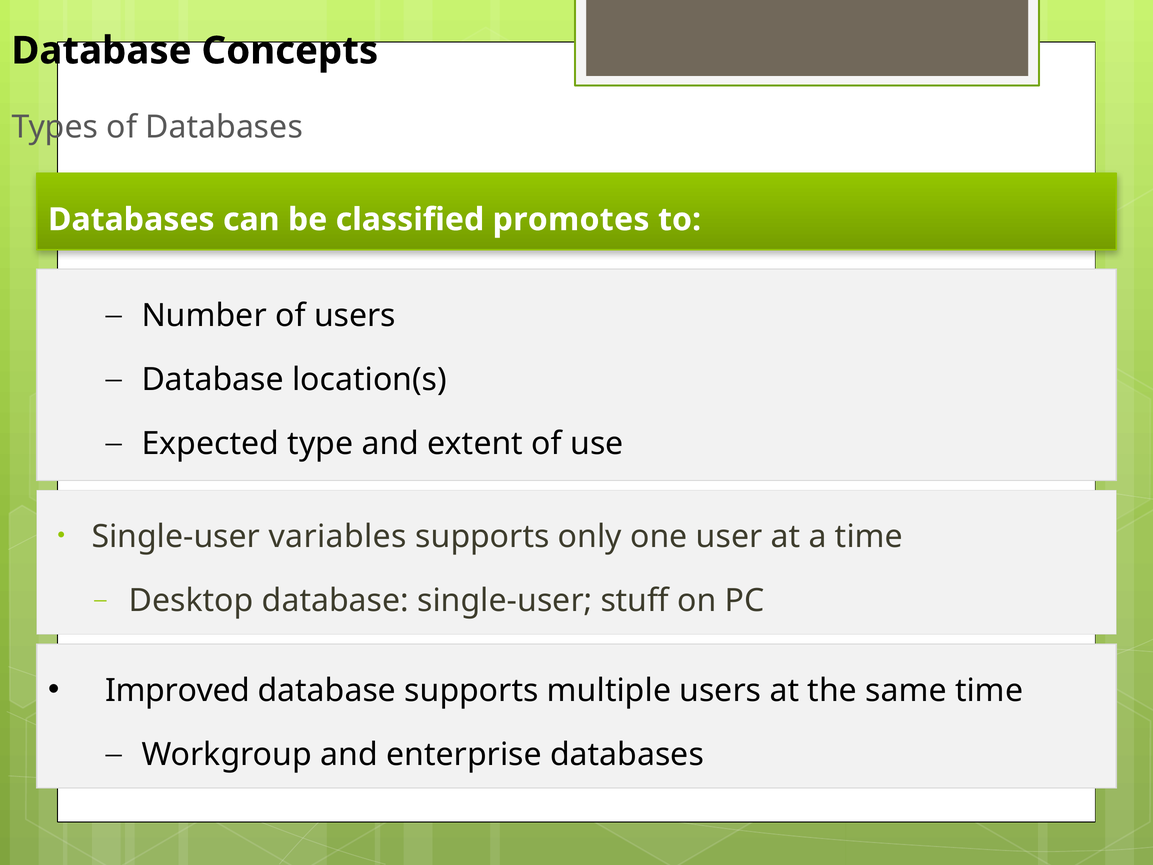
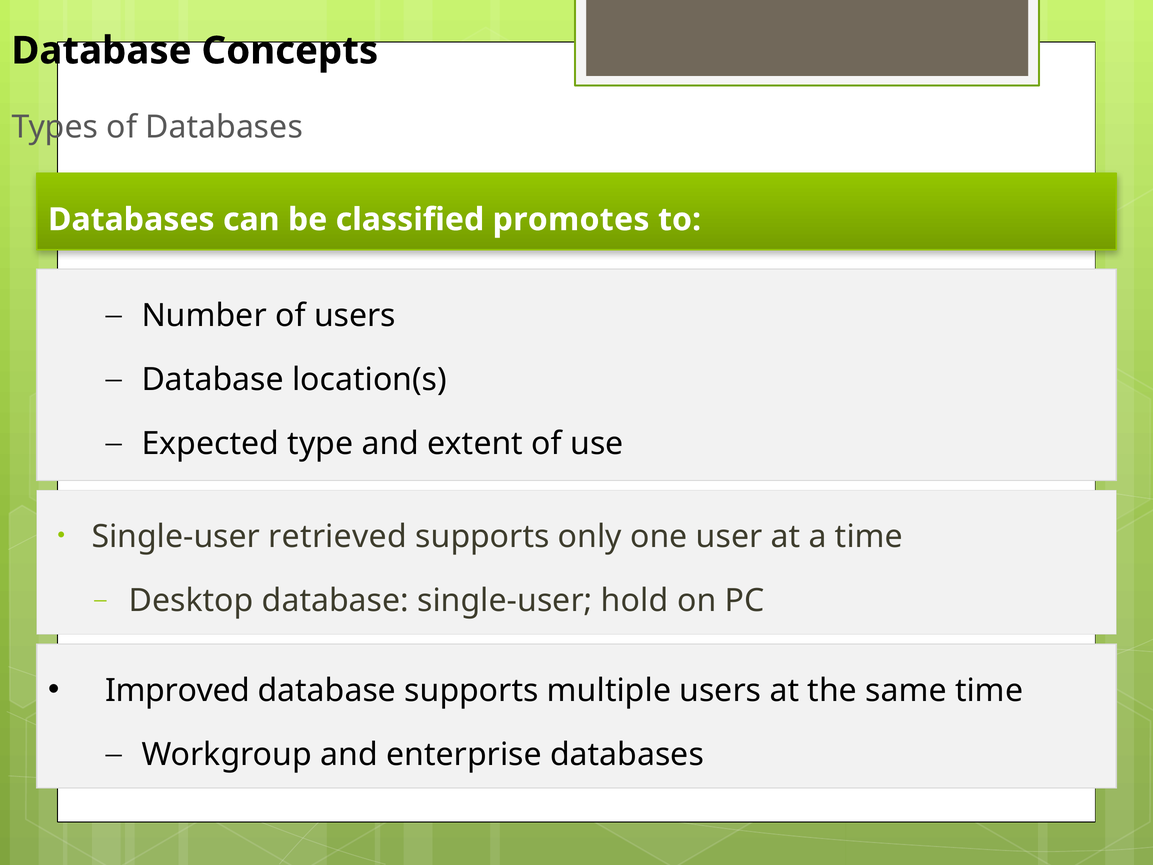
variables: variables -> retrieved
stuff: stuff -> hold
